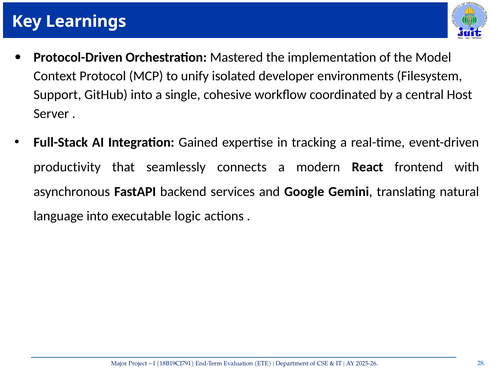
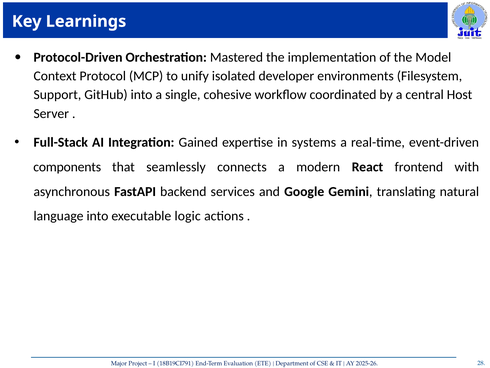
tracking: tracking -> systems
productivity: productivity -> components
